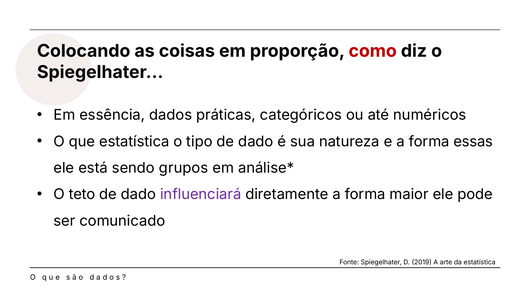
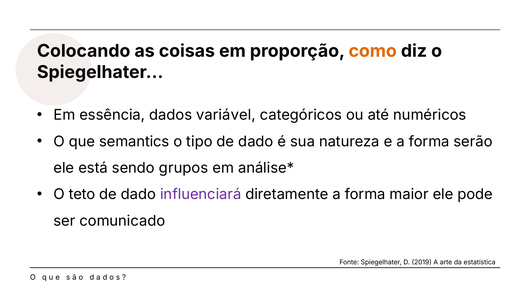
como colour: red -> orange
práticas: práticas -> variável
que estatística: estatística -> semantics
essas: essas -> serão
